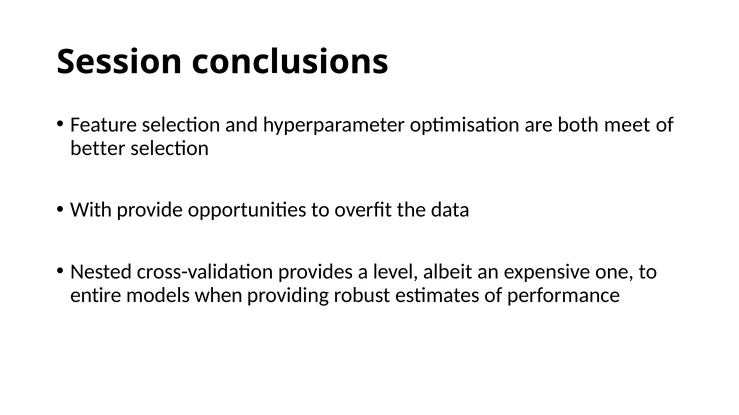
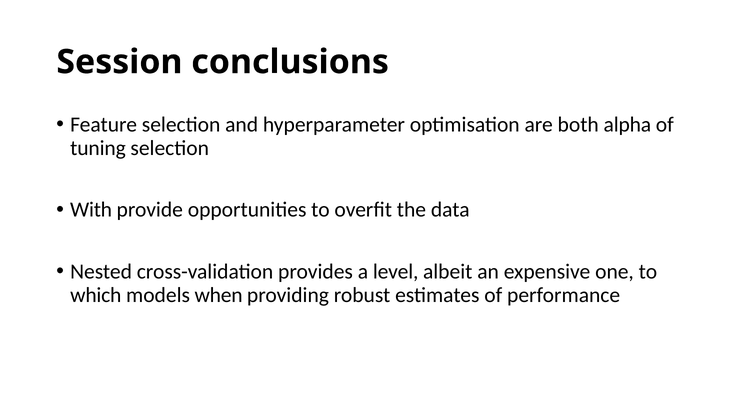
meet: meet -> alpha
better: better -> tuning
entire: entire -> which
